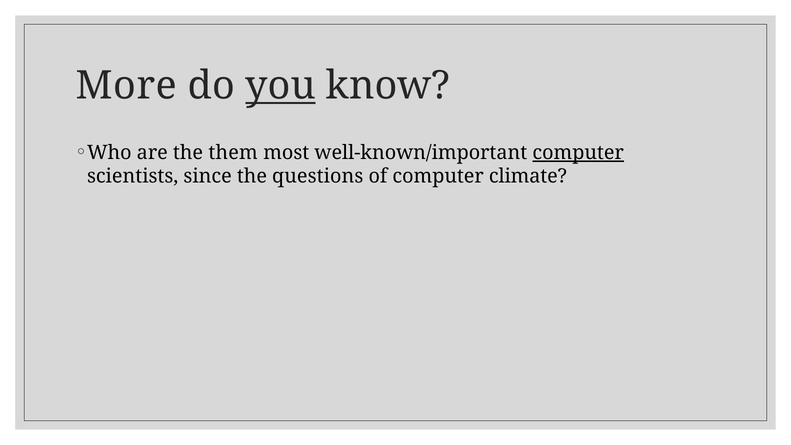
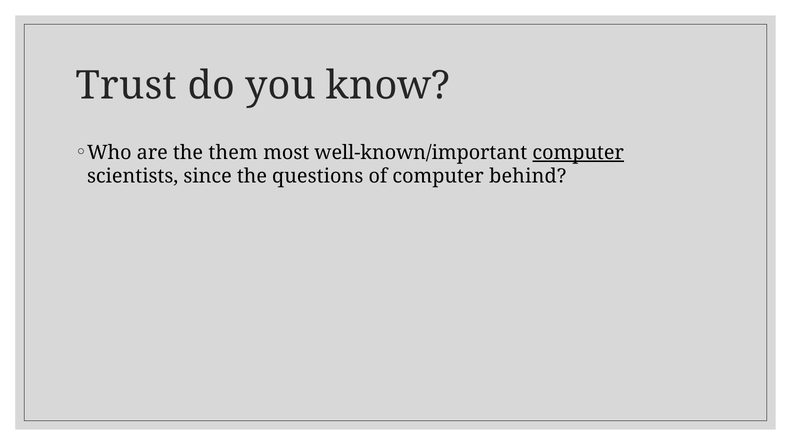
More: More -> Trust
you underline: present -> none
climate: climate -> behind
